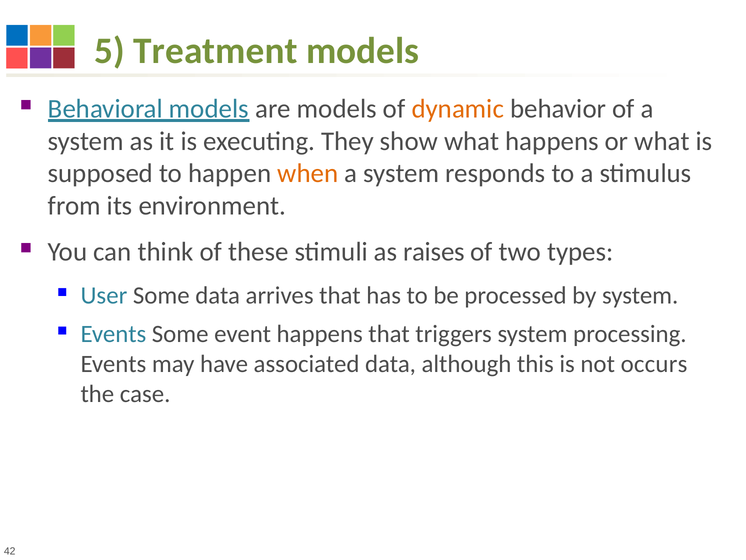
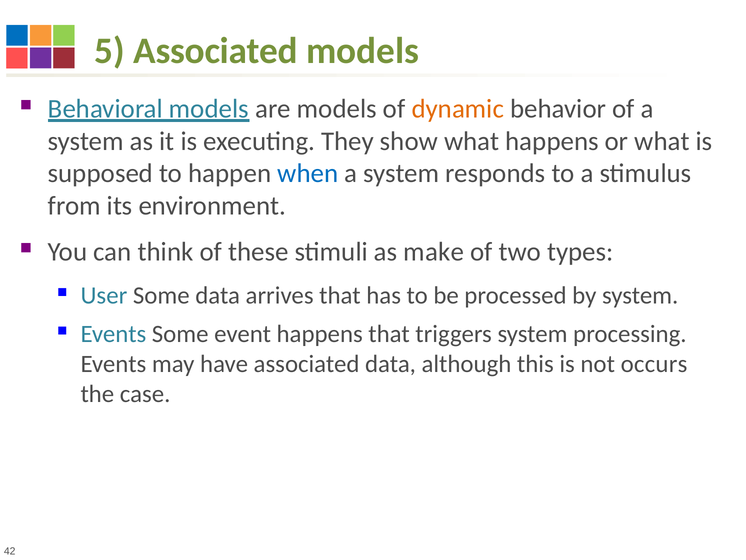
5 Treatment: Treatment -> Associated
when colour: orange -> blue
raises: raises -> make
